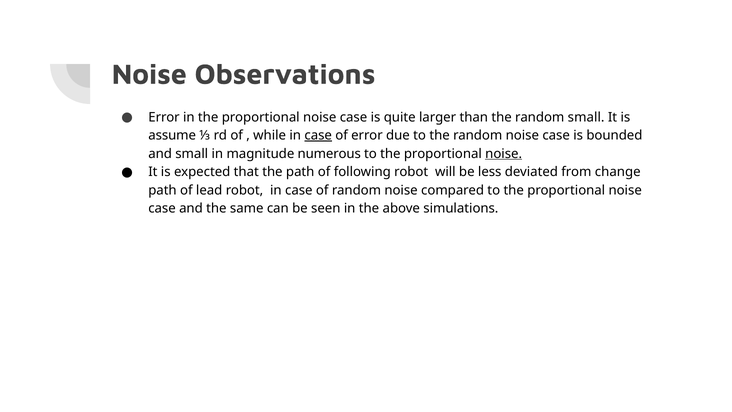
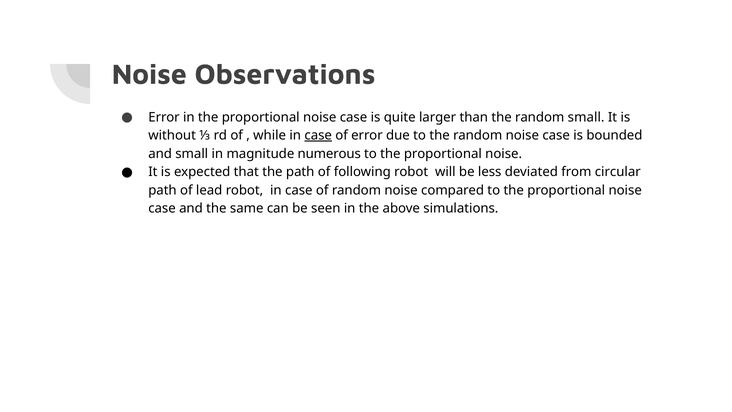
assume: assume -> without
noise at (504, 154) underline: present -> none
change: change -> circular
